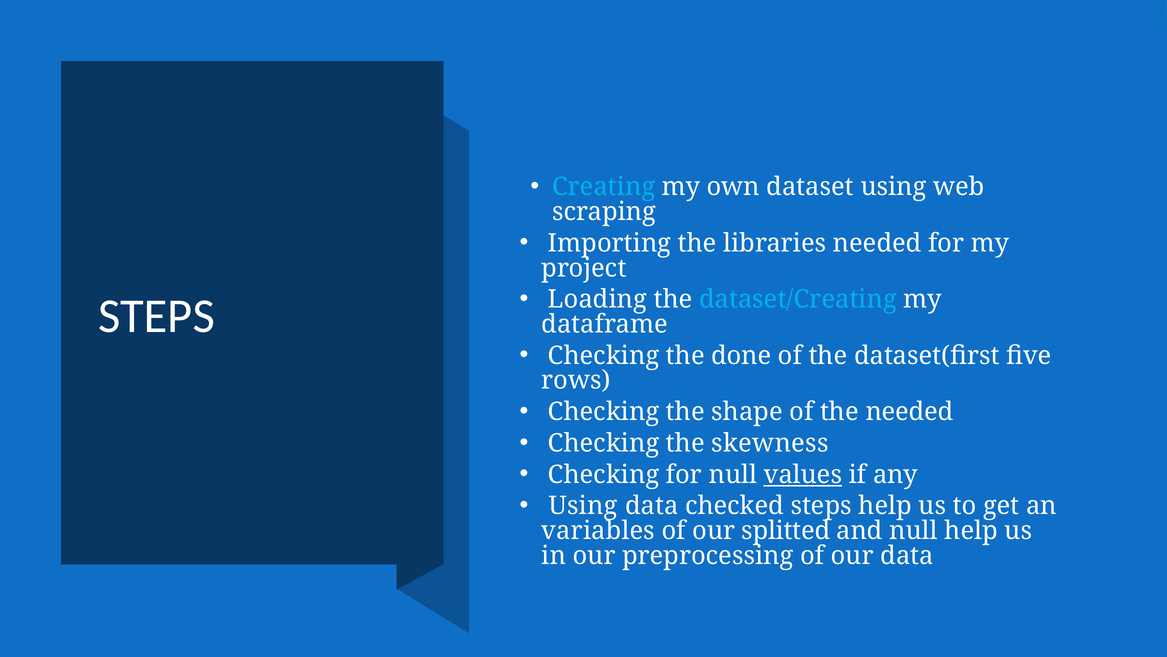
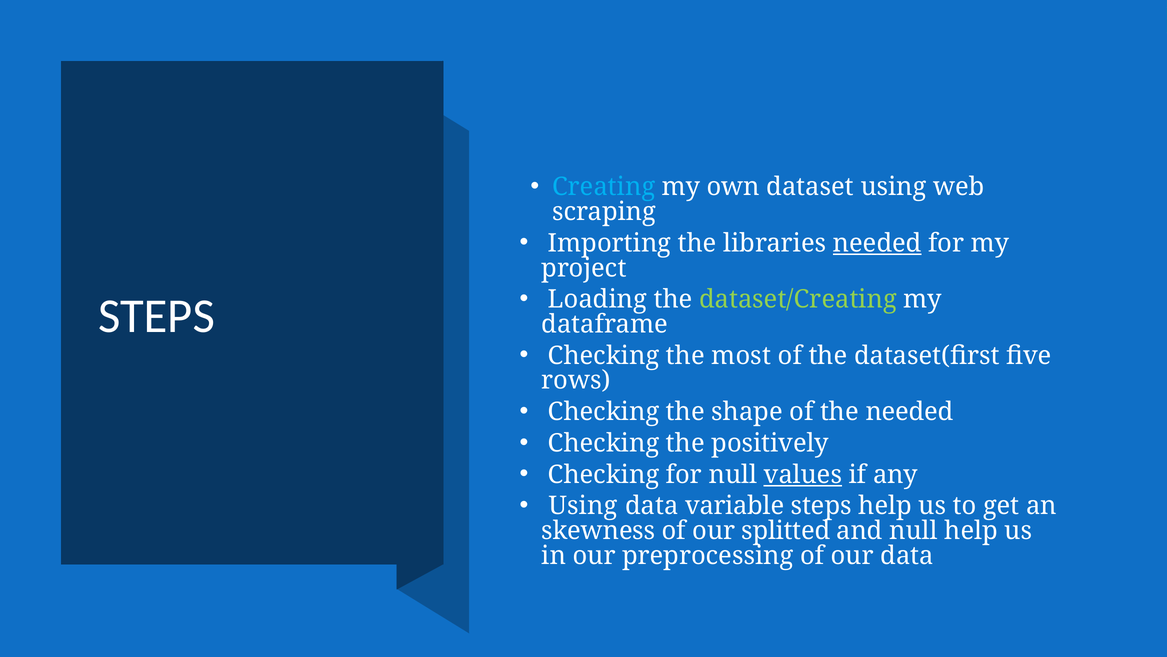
needed at (877, 243) underline: none -> present
dataset/Creating colour: light blue -> light green
done: done -> most
skewness: skewness -> positively
checked: checked -> variable
variables: variables -> skewness
